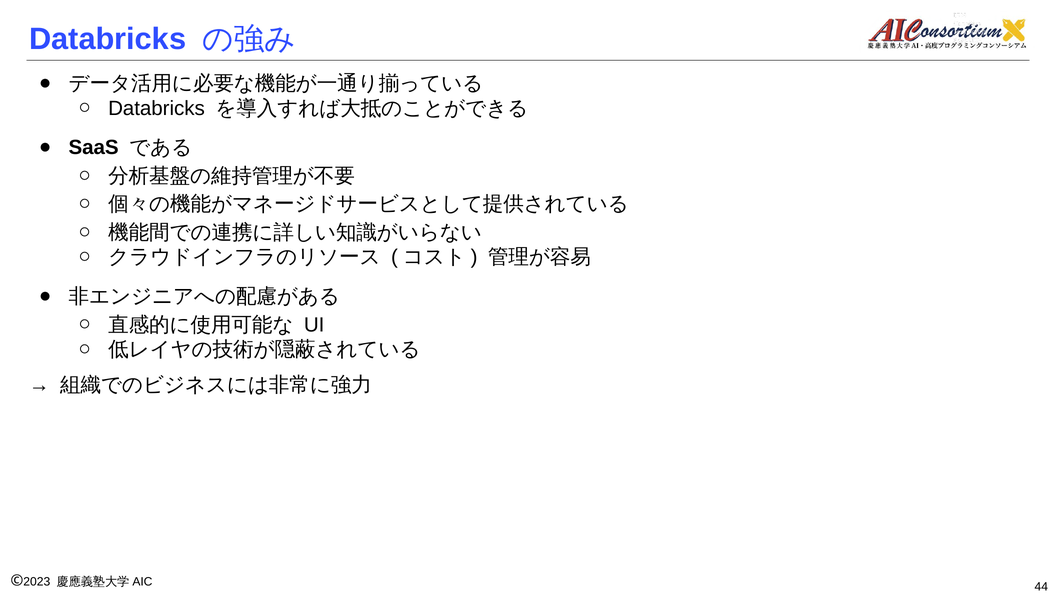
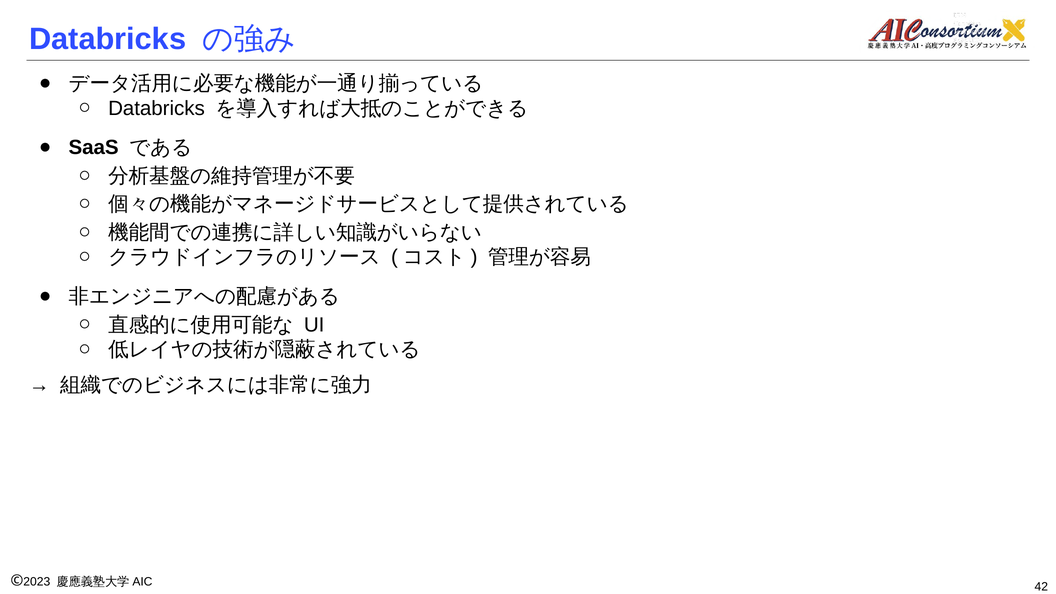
44: 44 -> 42
